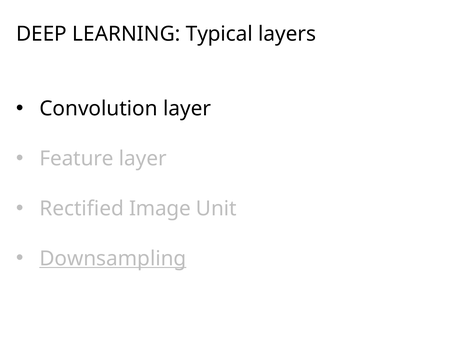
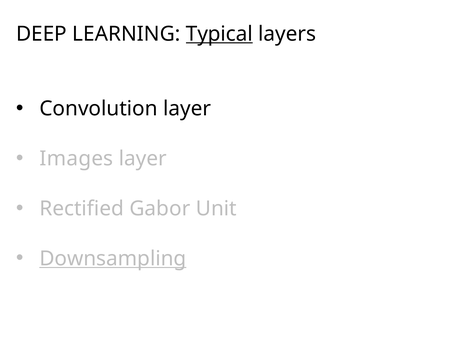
Typical underline: none -> present
Feature: Feature -> Images
Image: Image -> Gabor
